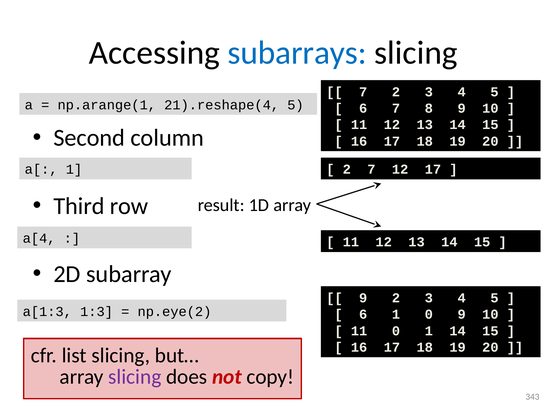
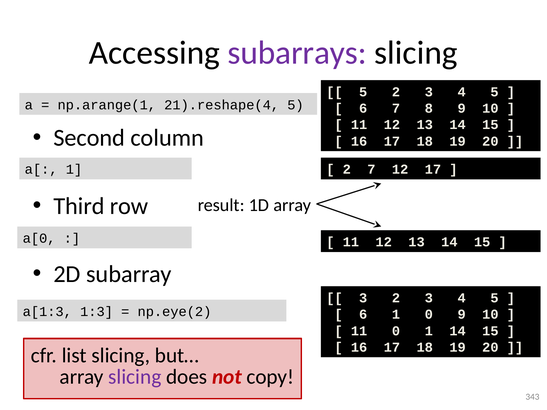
subarrays colour: blue -> purple
7 at (363, 92): 7 -> 5
a[4: a[4 -> a[0
9 at (363, 298): 9 -> 3
